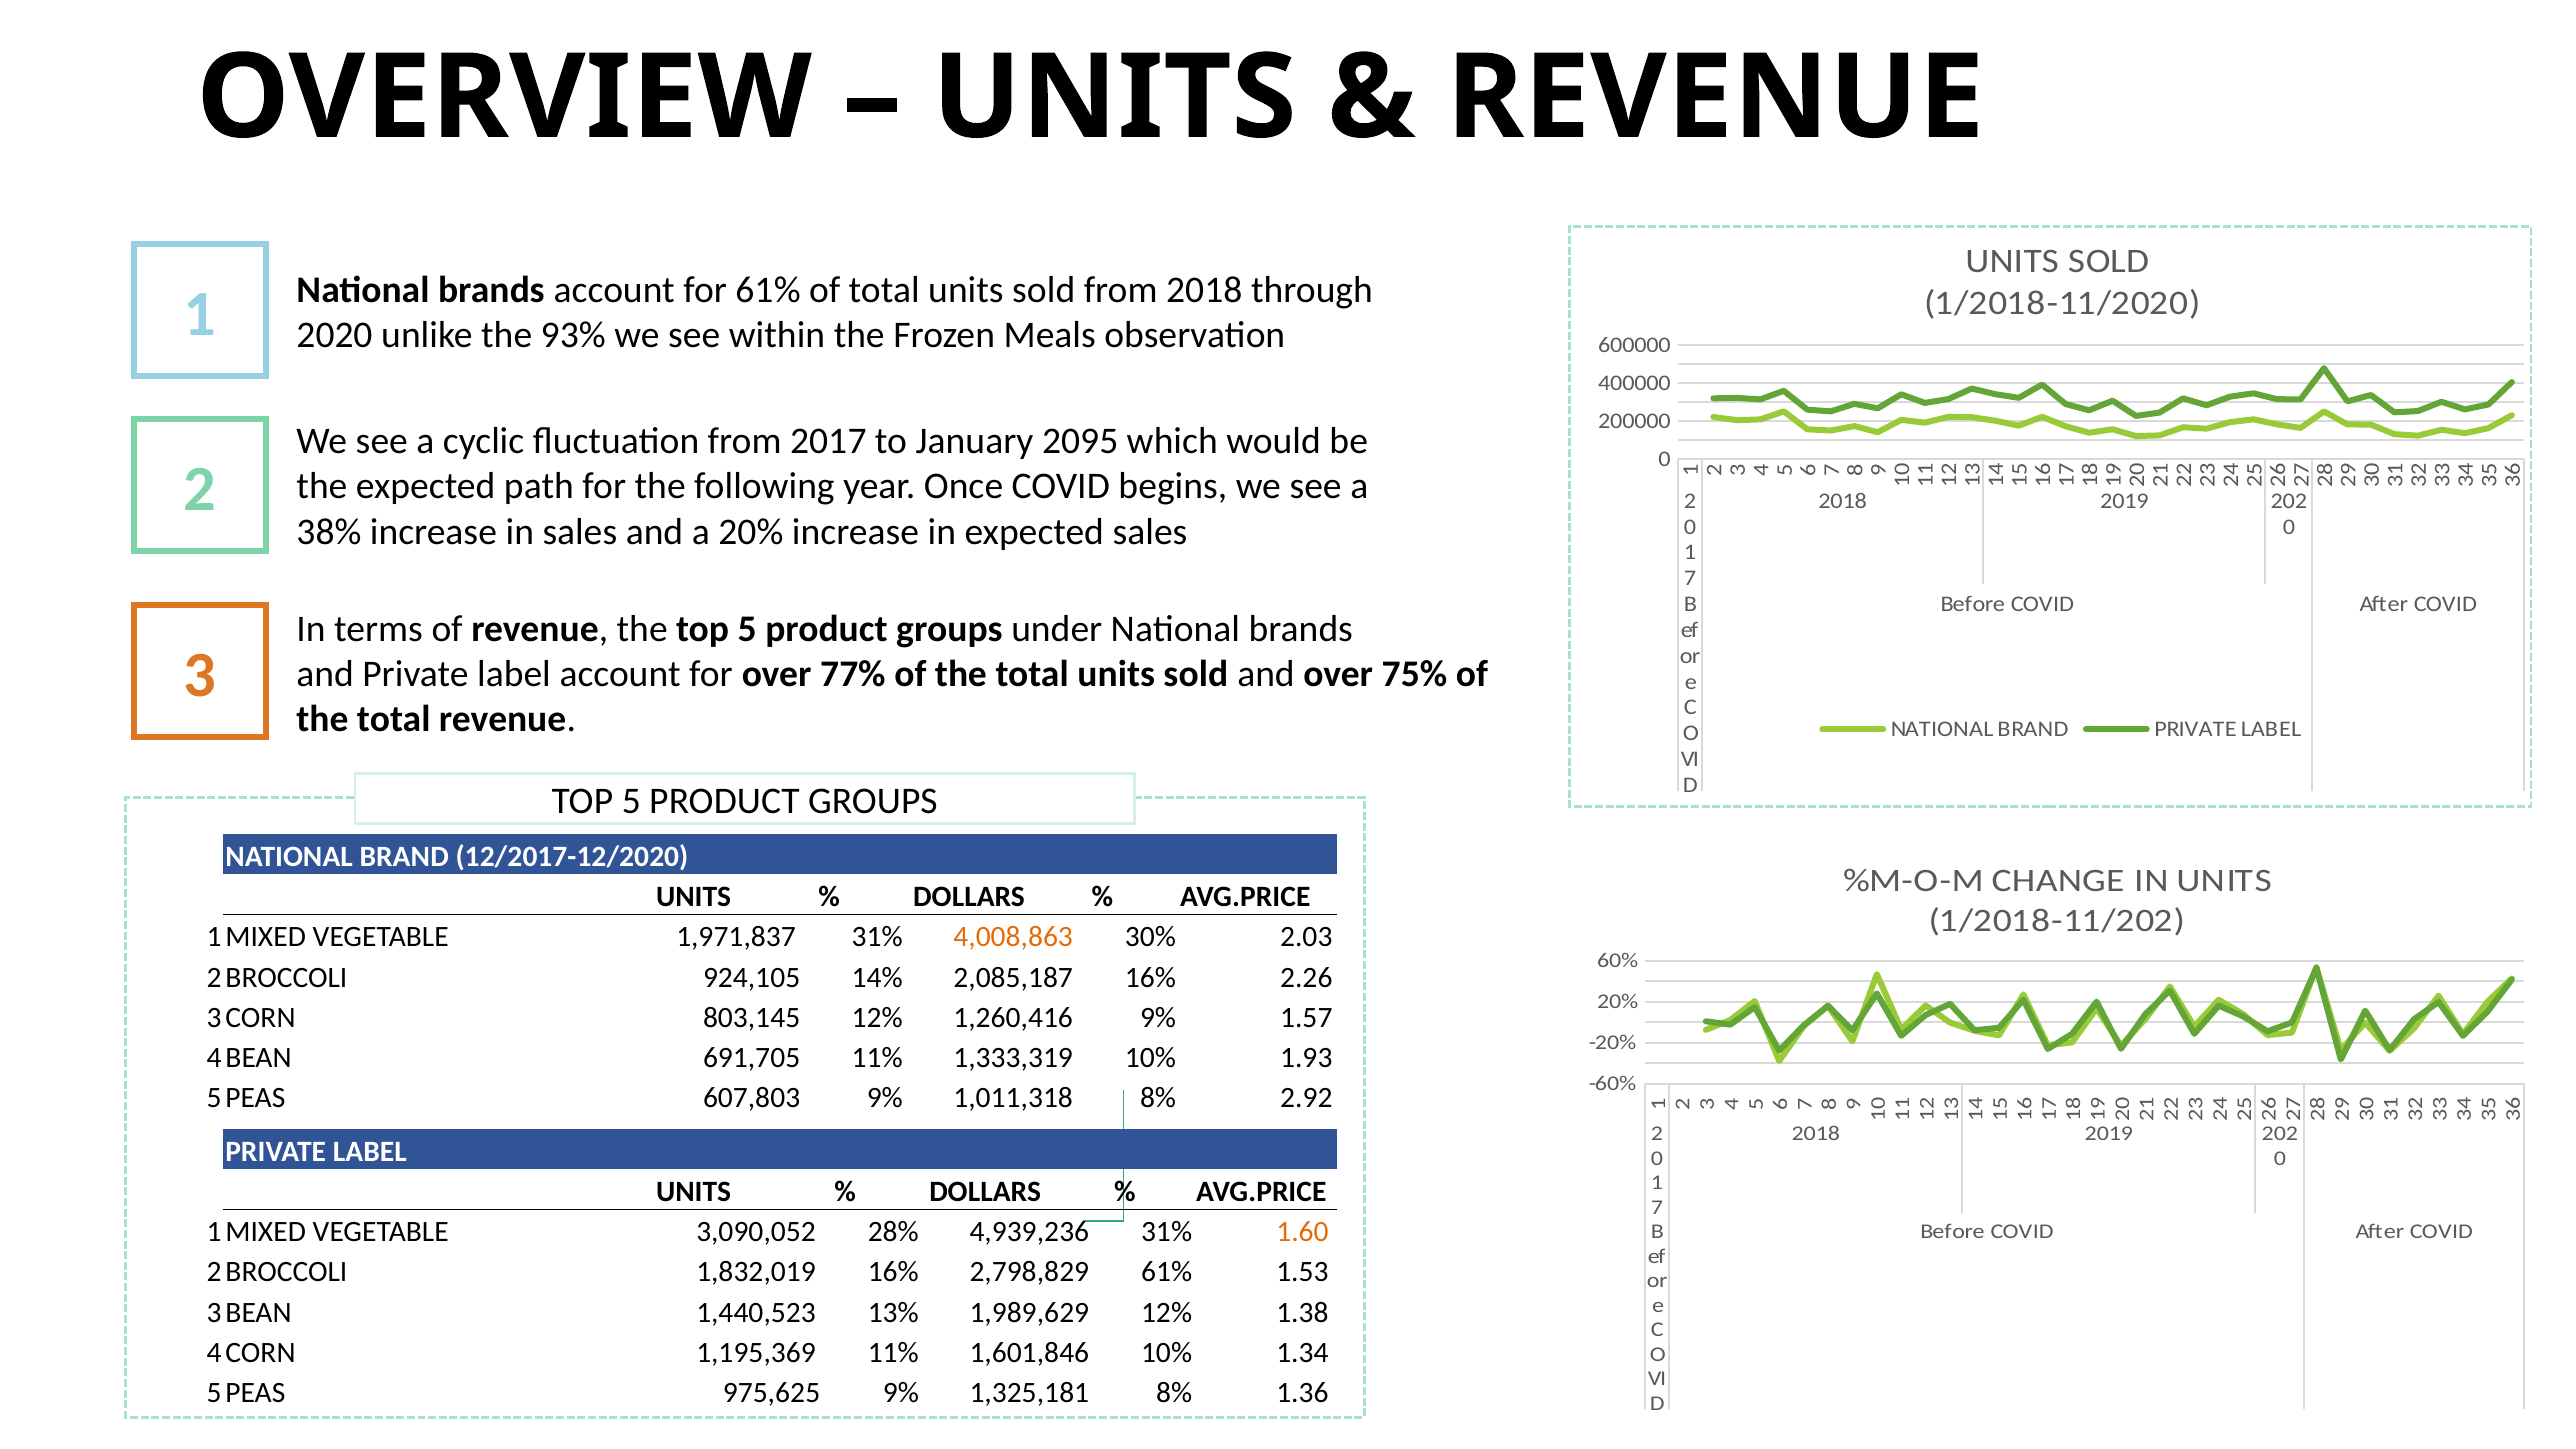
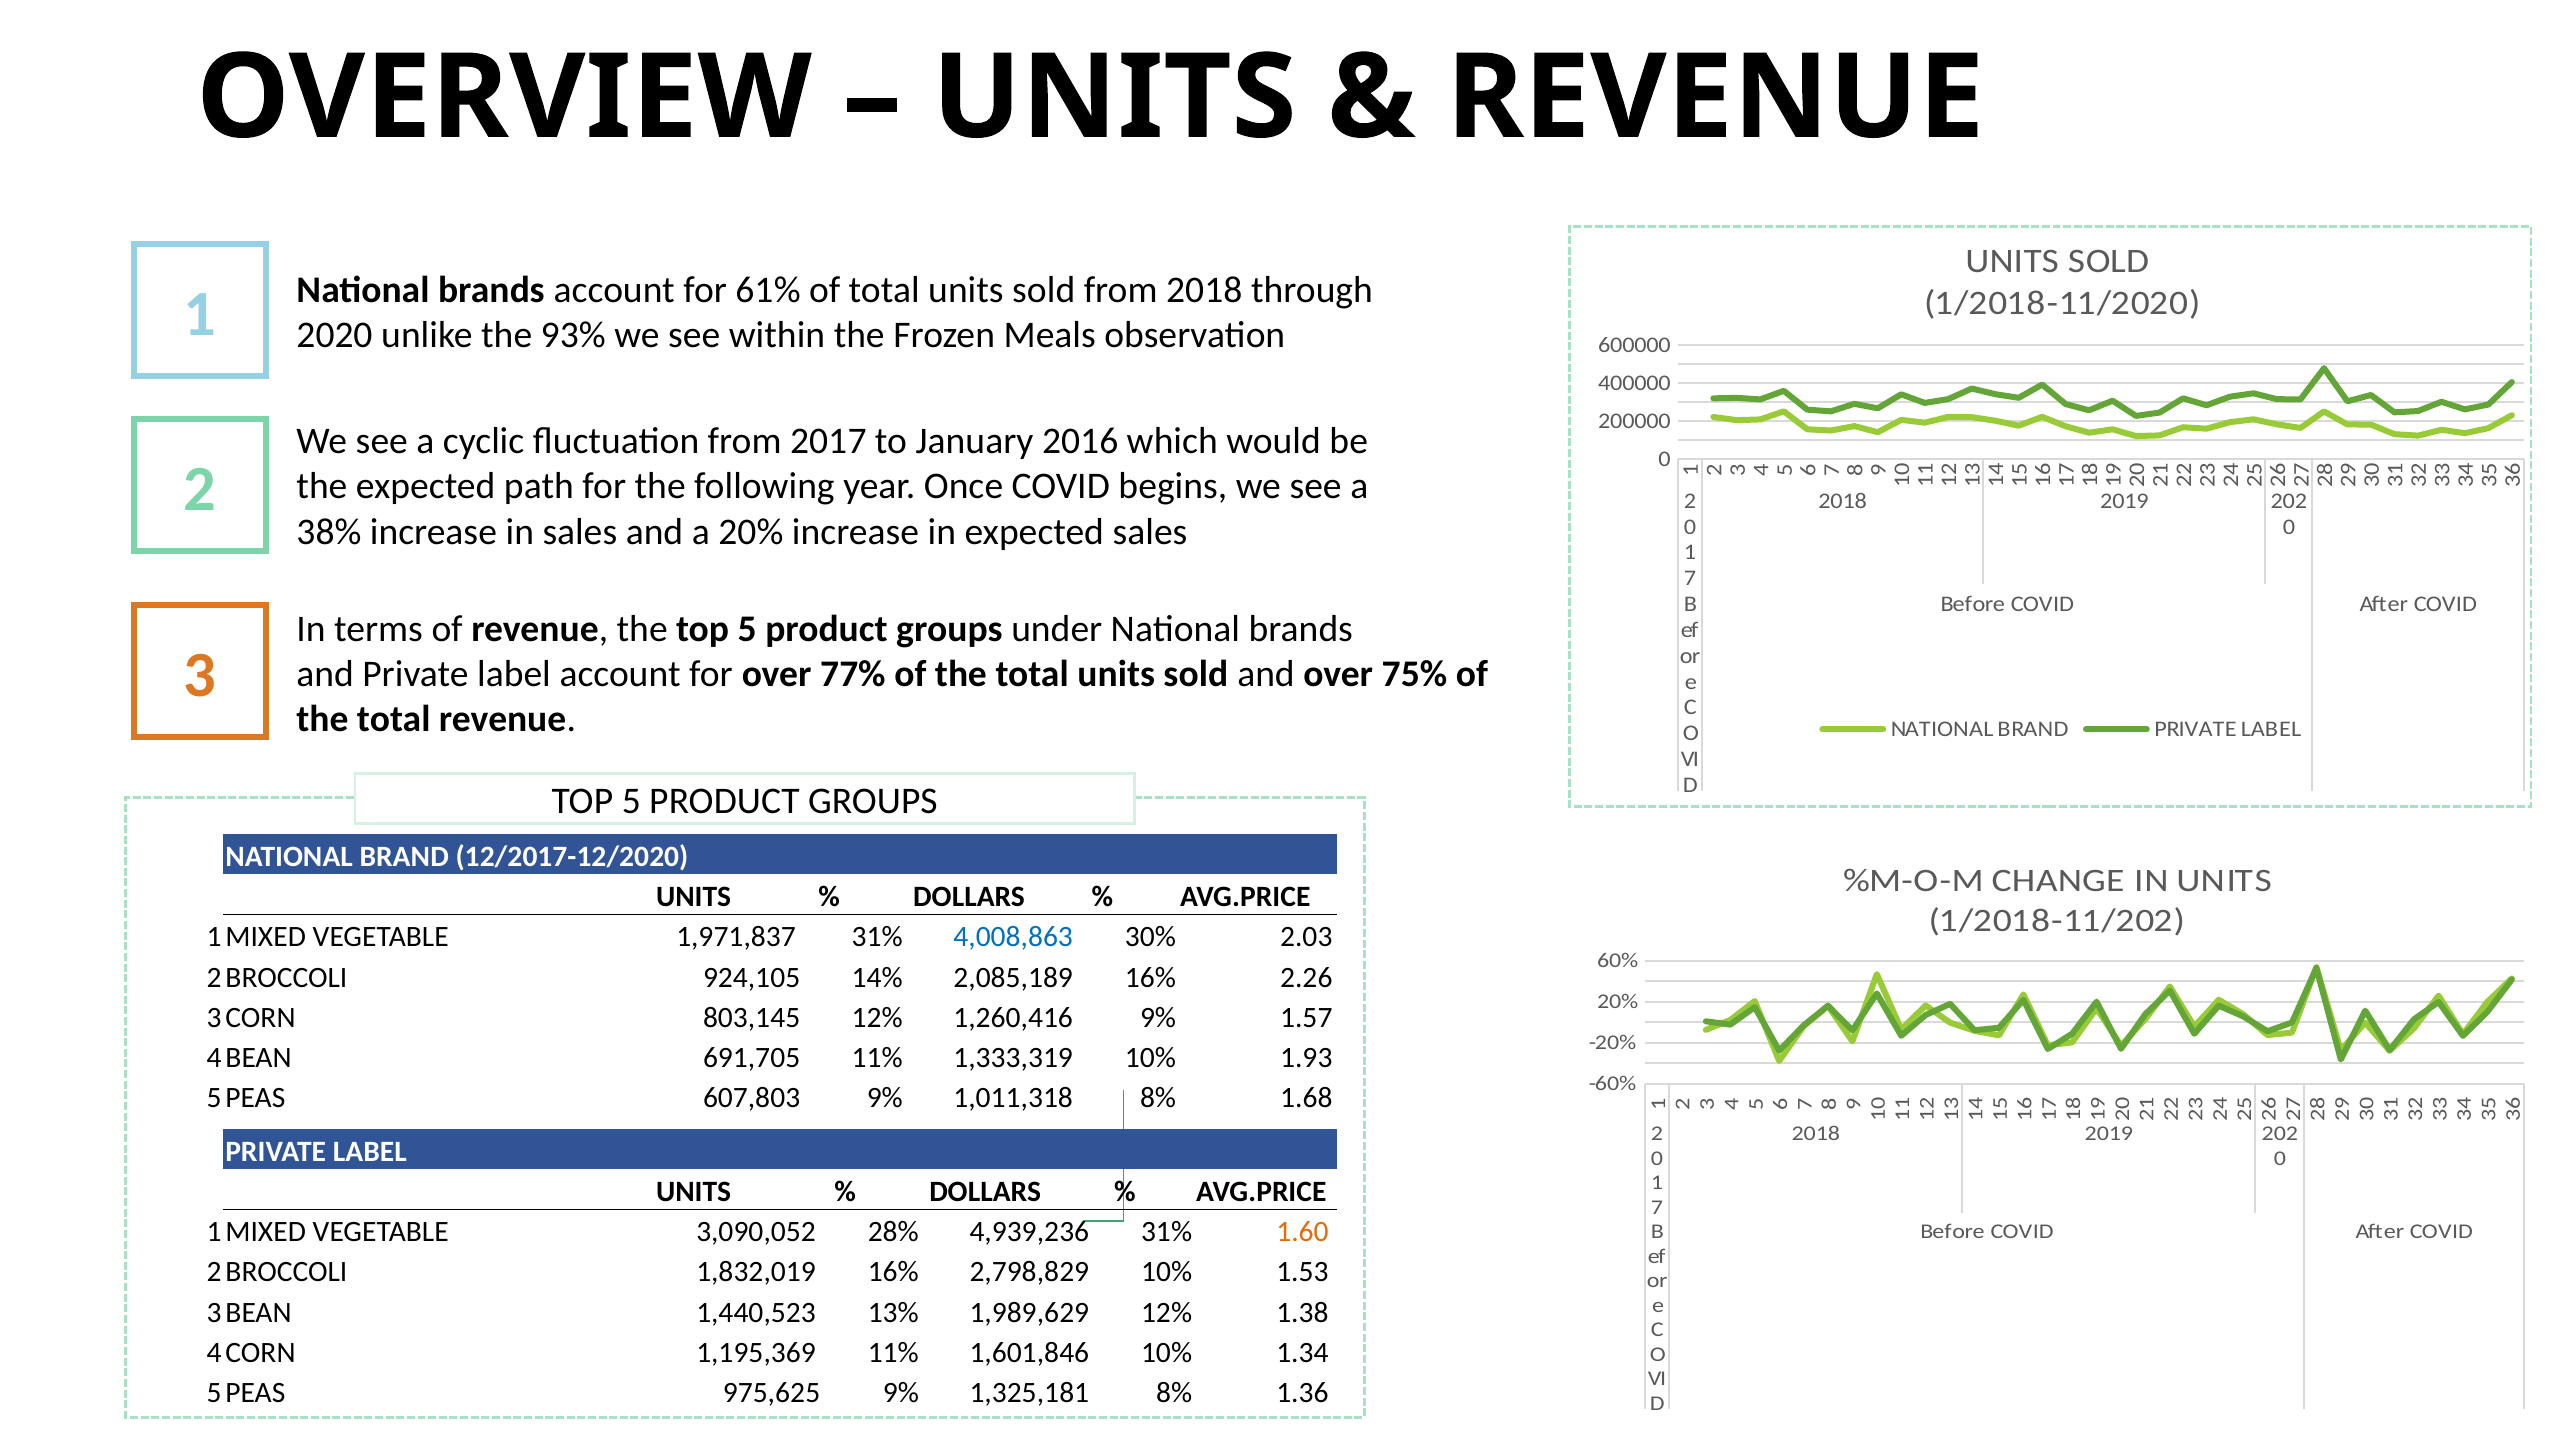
2095: 2095 -> 2016
4,008,863 colour: orange -> blue
2,085,187: 2,085,187 -> 2,085,189
2.92: 2.92 -> 1.68
2,798,829 61%: 61% -> 10%
